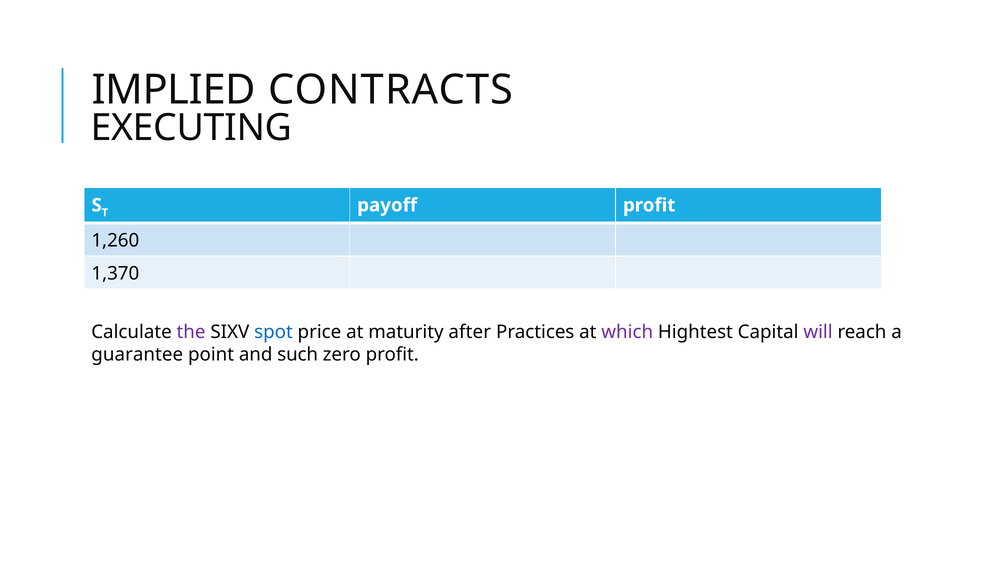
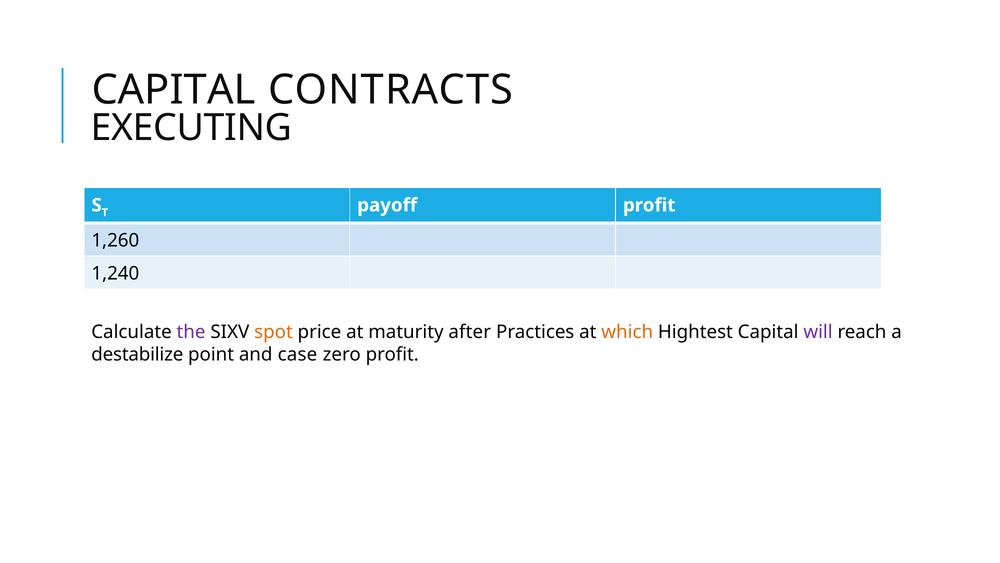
IMPLIED at (174, 90): IMPLIED -> CAPITAL
1,370: 1,370 -> 1,240
spot colour: blue -> orange
which colour: purple -> orange
guarantee: guarantee -> destabilize
such: such -> case
